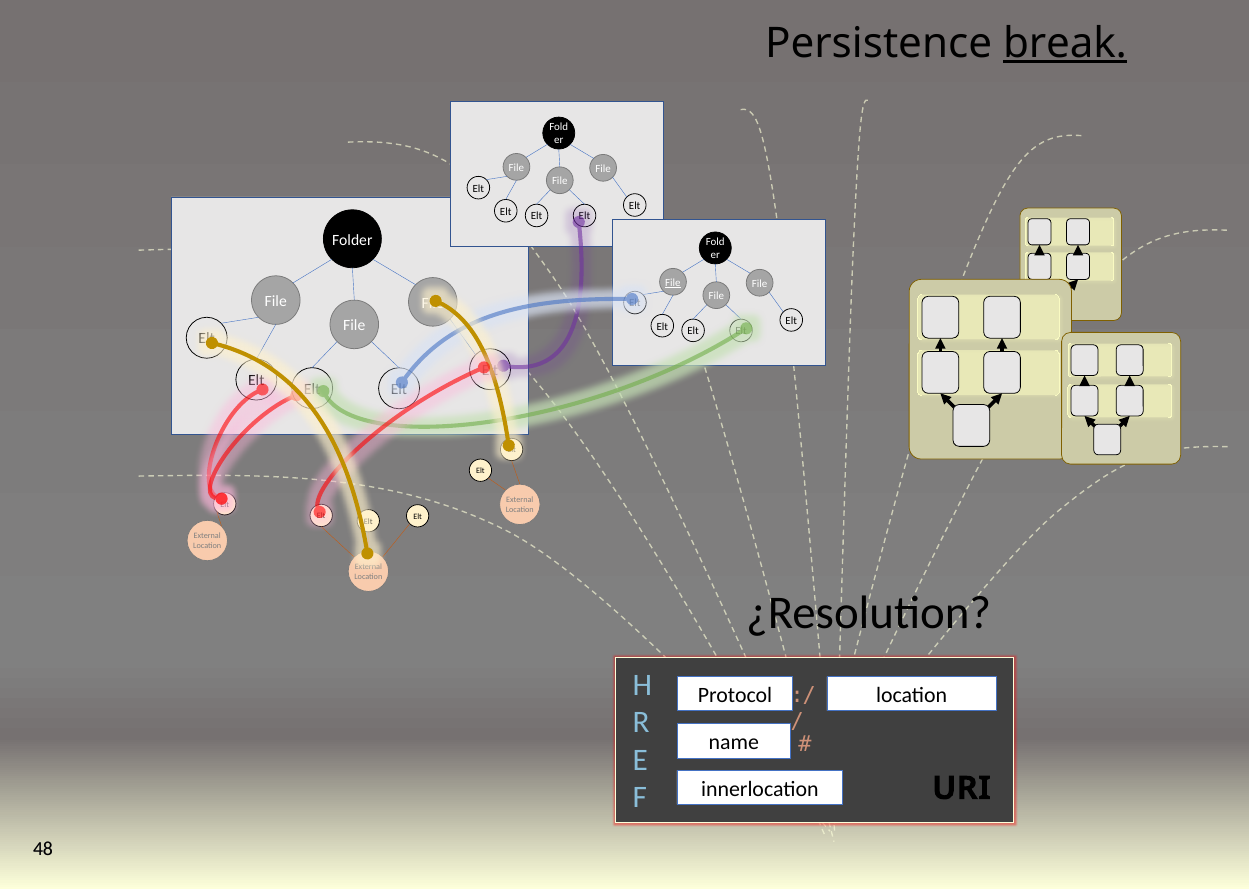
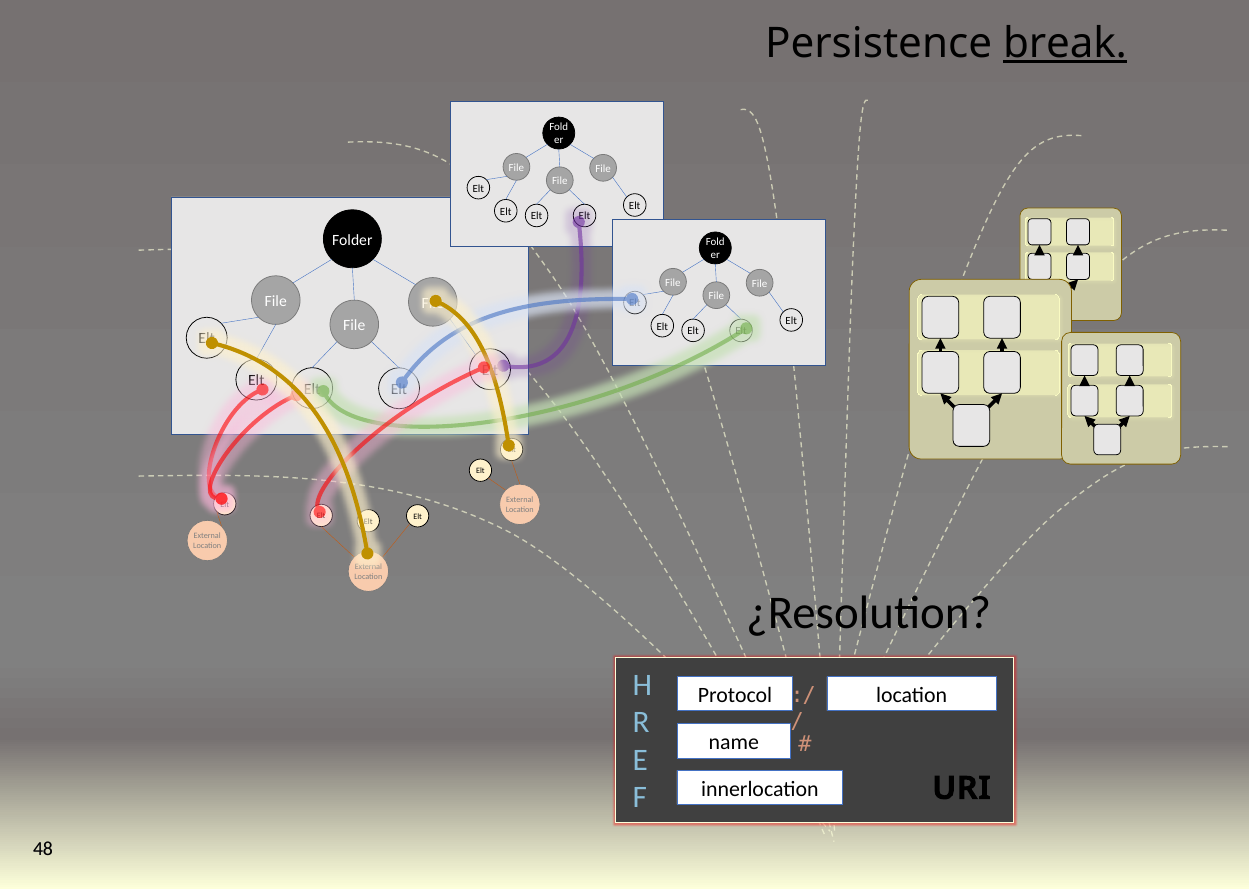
File at (673, 283) underline: present -> none
